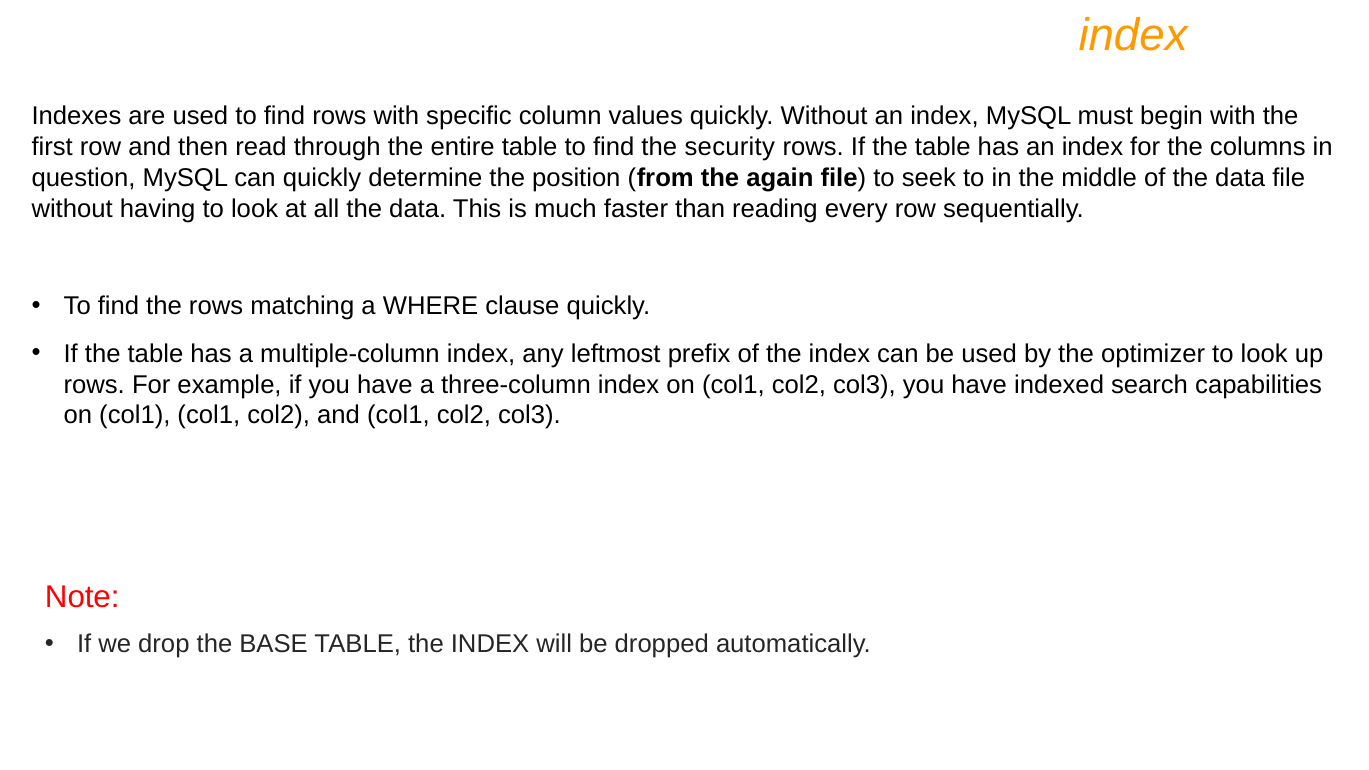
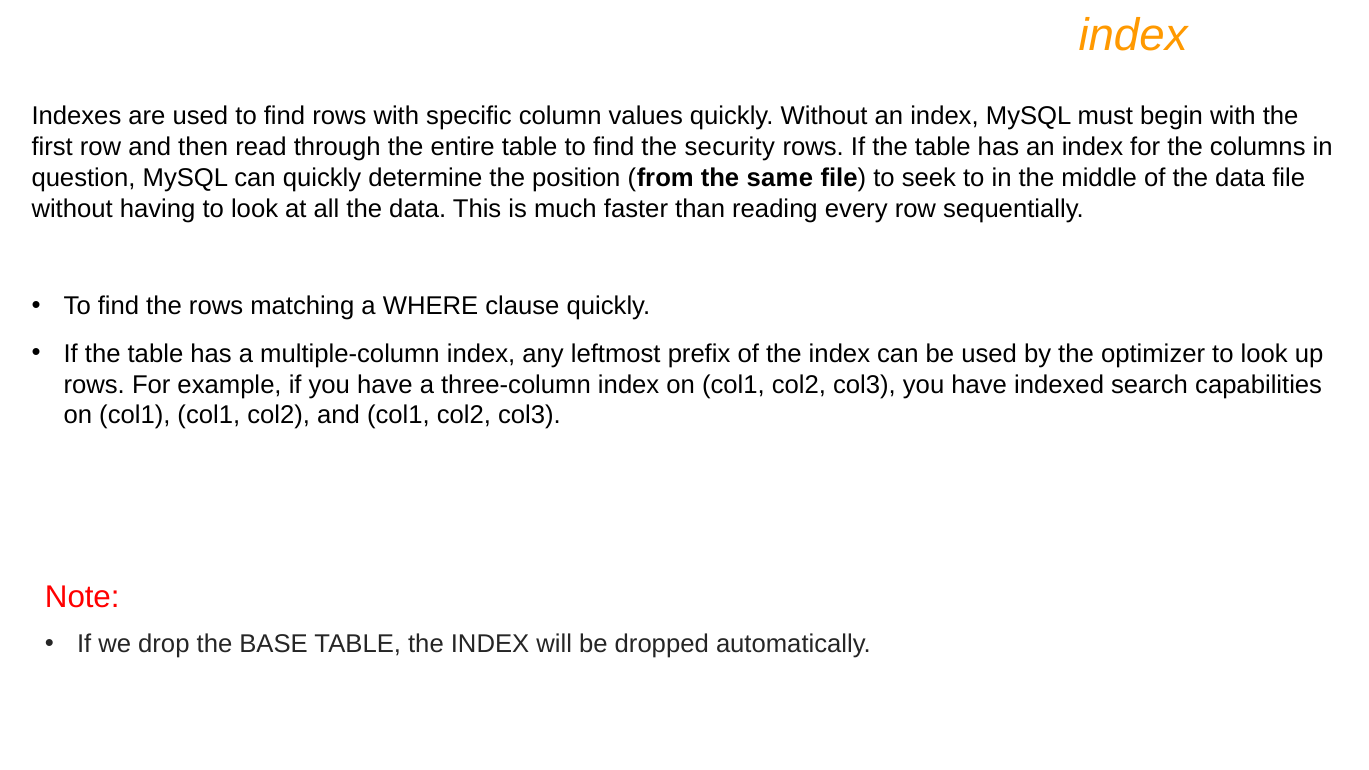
again: again -> same
